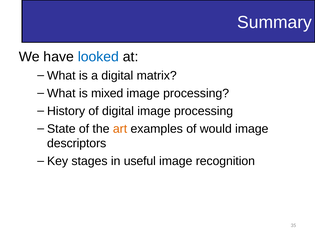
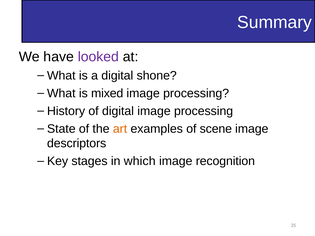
looked colour: blue -> purple
matrix: matrix -> shone
would: would -> scene
useful: useful -> which
